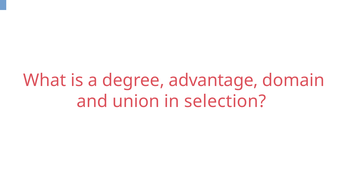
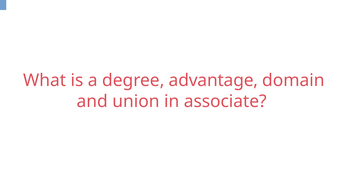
selection: selection -> associate
